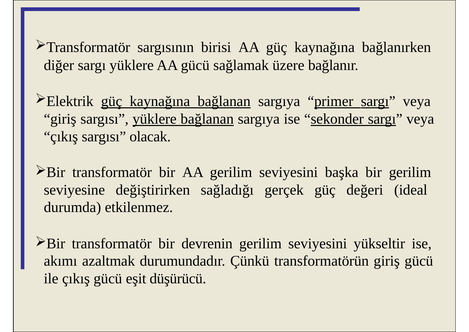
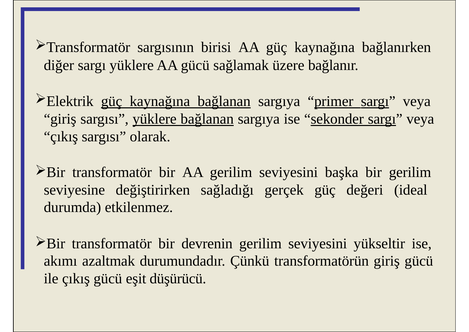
olacak: olacak -> olarak
